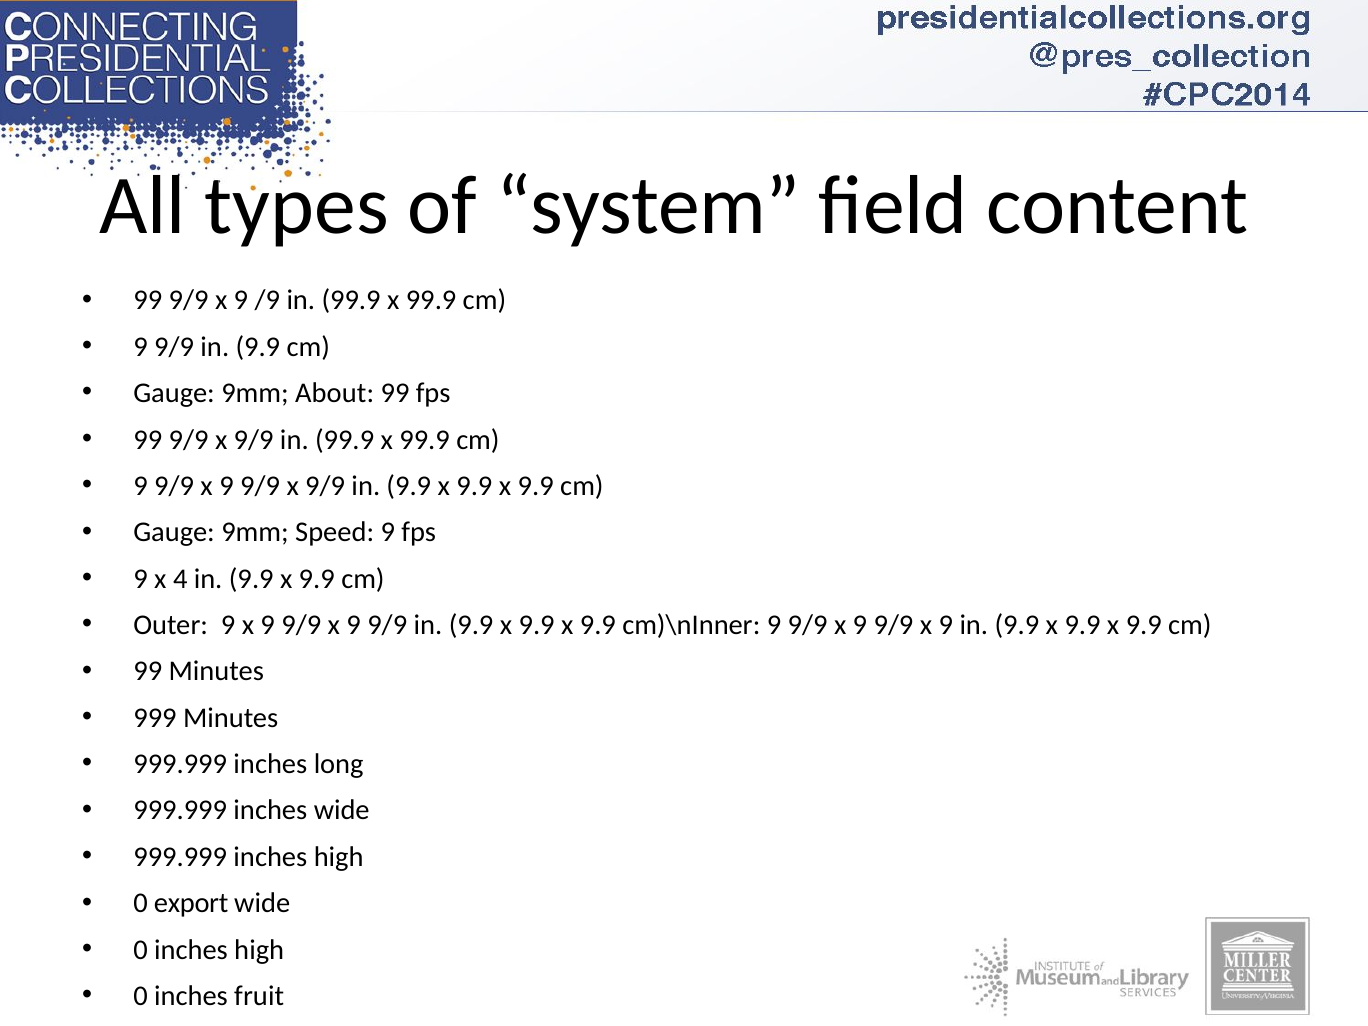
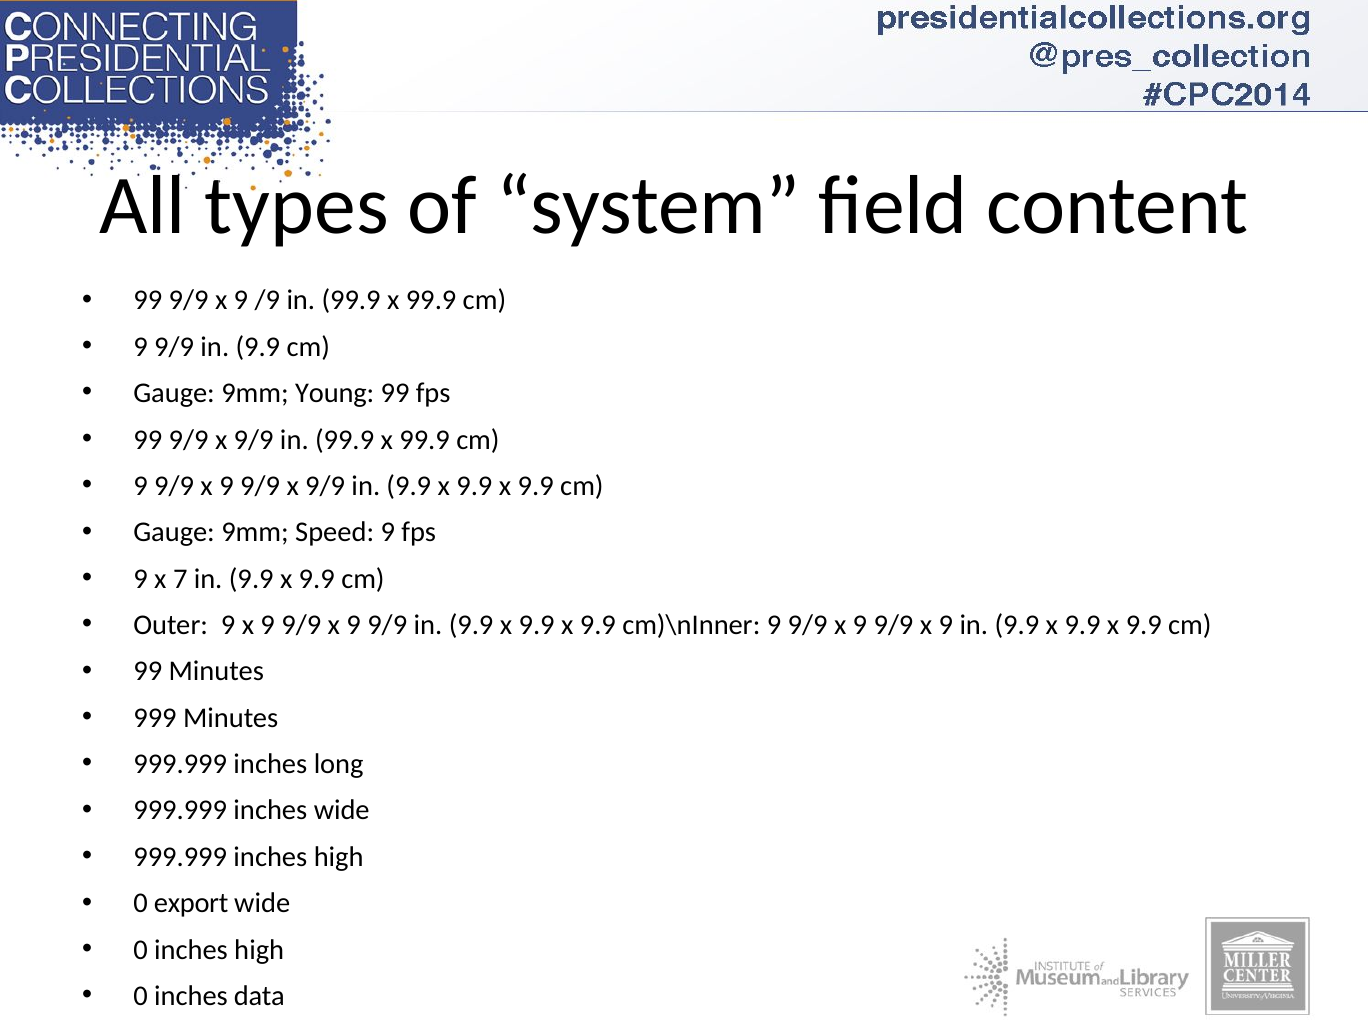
About: About -> Young
4: 4 -> 7
fruit: fruit -> data
